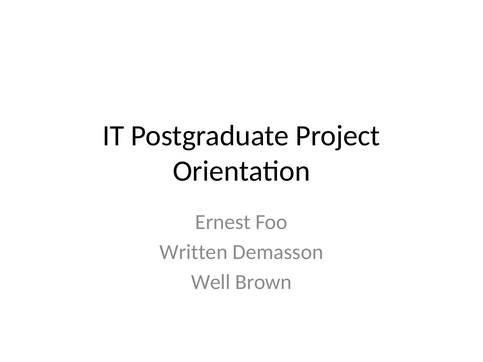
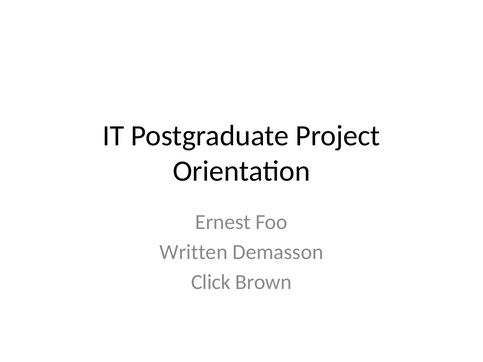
Well: Well -> Click
